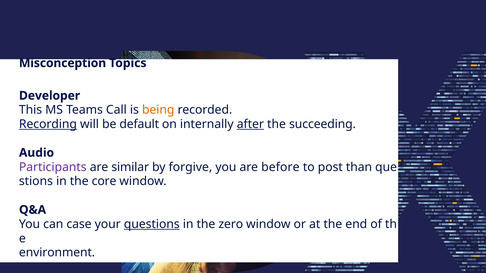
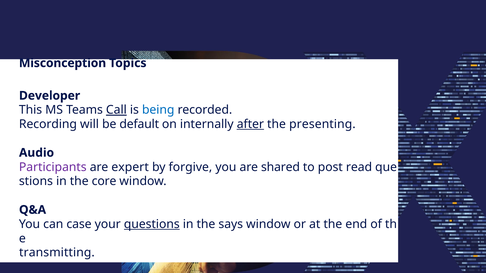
Call underline: none -> present
being colour: orange -> blue
Recording underline: present -> none
succeeding: succeeding -> presenting
similar: similar -> expert
before: before -> shared
than: than -> read
zero: zero -> says
environment: environment -> transmitting
